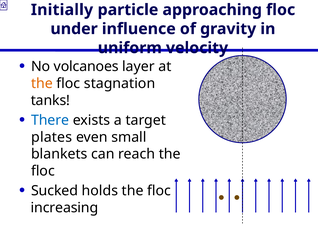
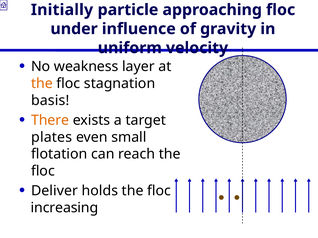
volcanoes: volcanoes -> weakness
tanks: tanks -> basis
There colour: blue -> orange
blankets: blankets -> flotation
Sucked: Sucked -> Deliver
